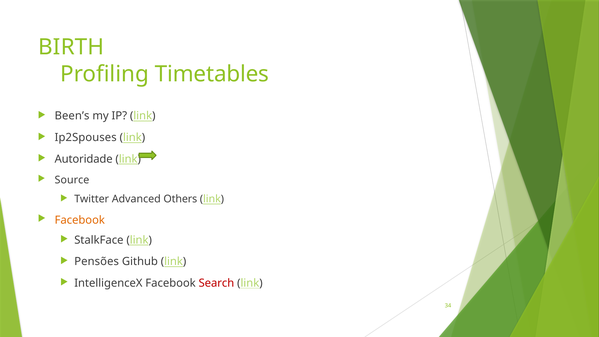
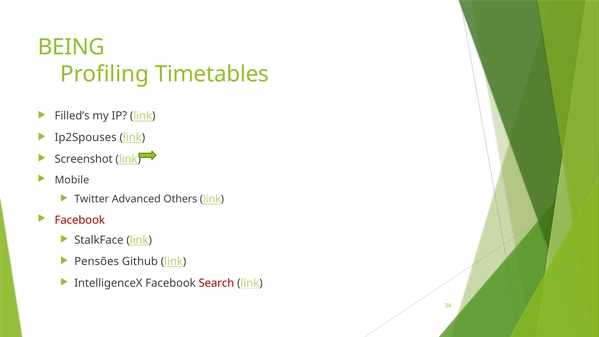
BIRTH: BIRTH -> BEING
Been’s: Been’s -> Filled’s
Autoridade: Autoridade -> Screenshot
Source: Source -> Mobile
Facebook at (80, 220) colour: orange -> red
